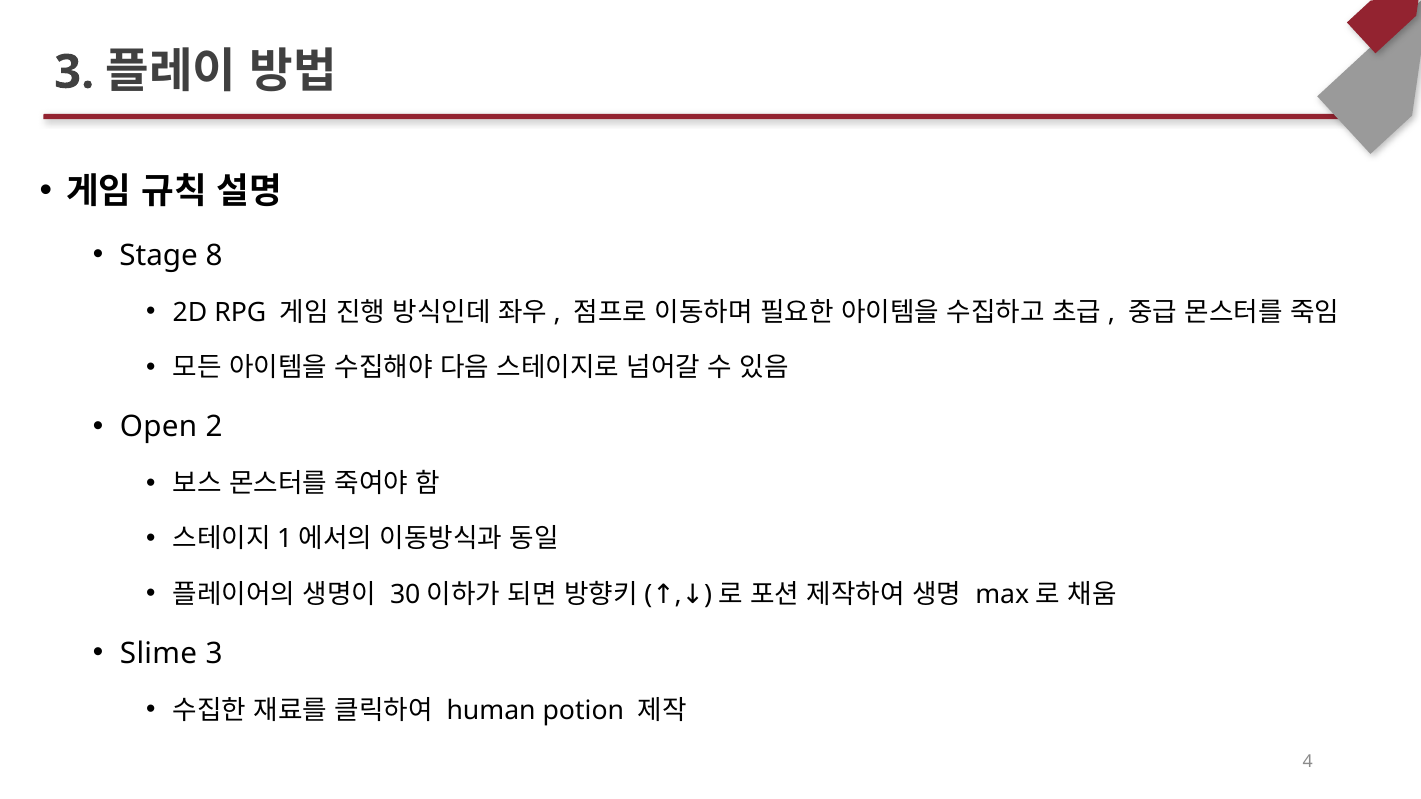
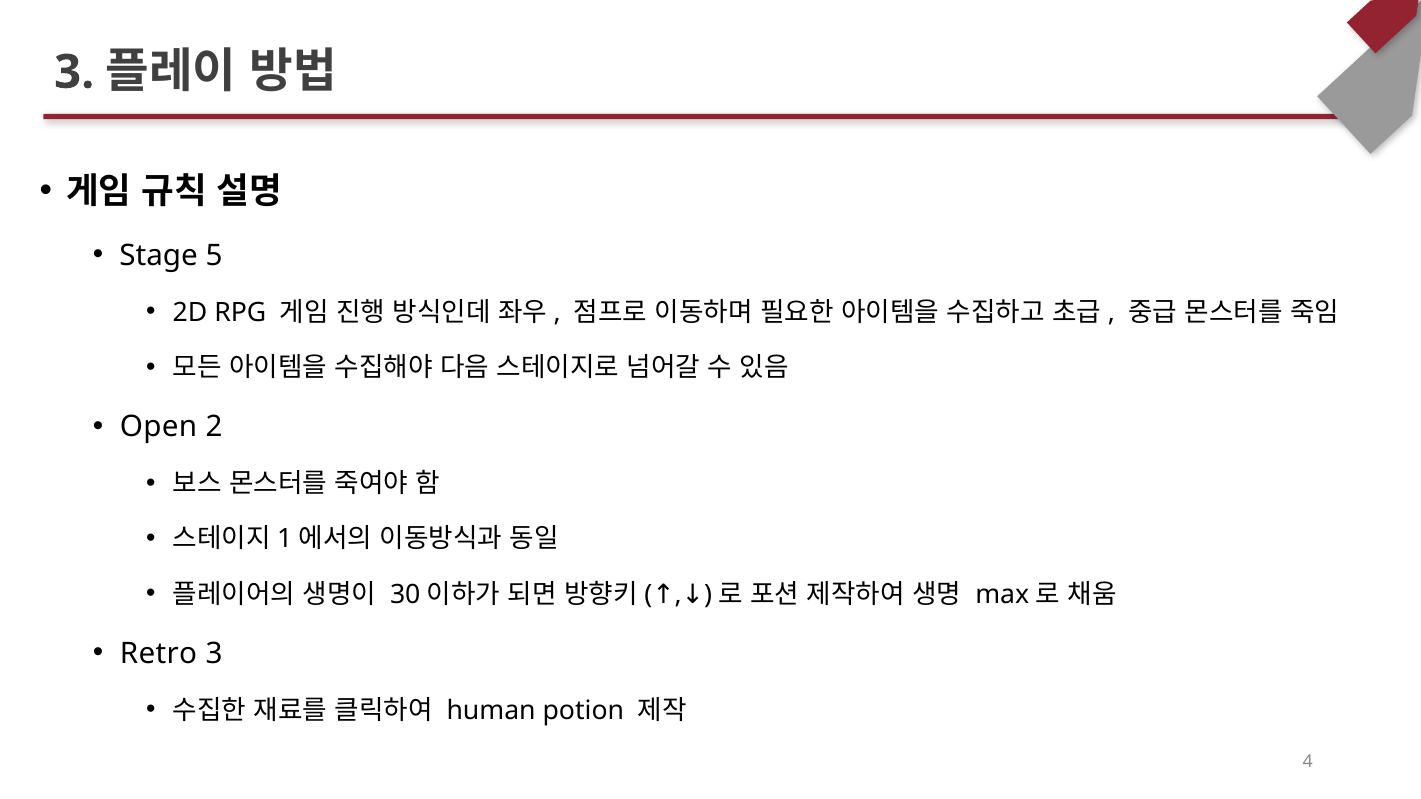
8: 8 -> 5
Slime: Slime -> Retro
